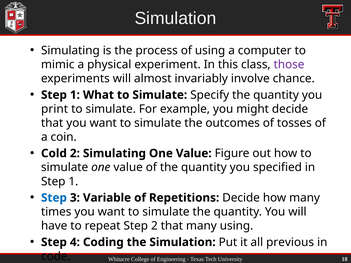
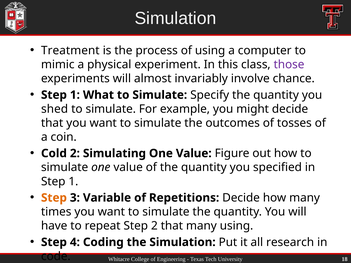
Simulating at (70, 51): Simulating -> Treatment
print: print -> shed
Step at (54, 198) colour: blue -> orange
previous: previous -> research
